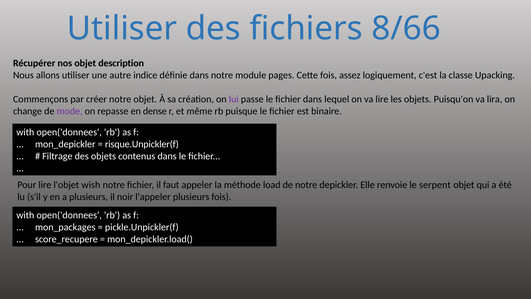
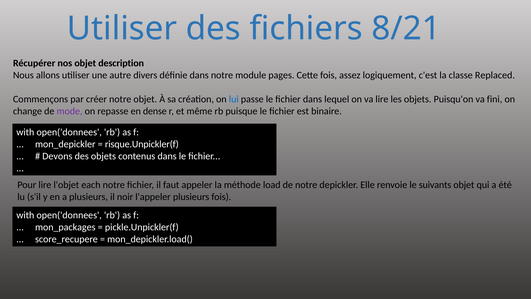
8/66: 8/66 -> 8/21
indice: indice -> divers
Upacking: Upacking -> Replaced
lui colour: purple -> blue
lira: lira -> fini
Filtrage: Filtrage -> Devons
wish: wish -> each
serpent: serpent -> suivants
